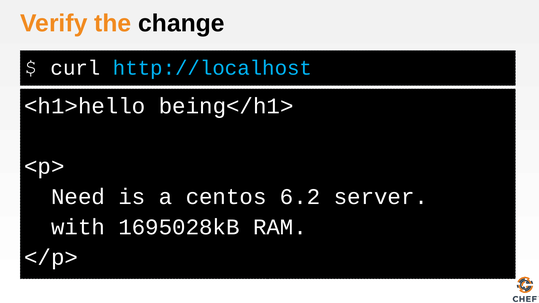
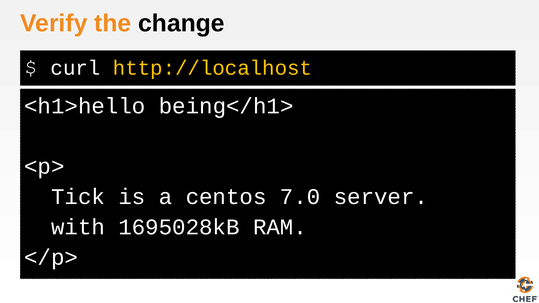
http://localhost colour: light blue -> yellow
Need: Need -> Tick
6.2: 6.2 -> 7.0
